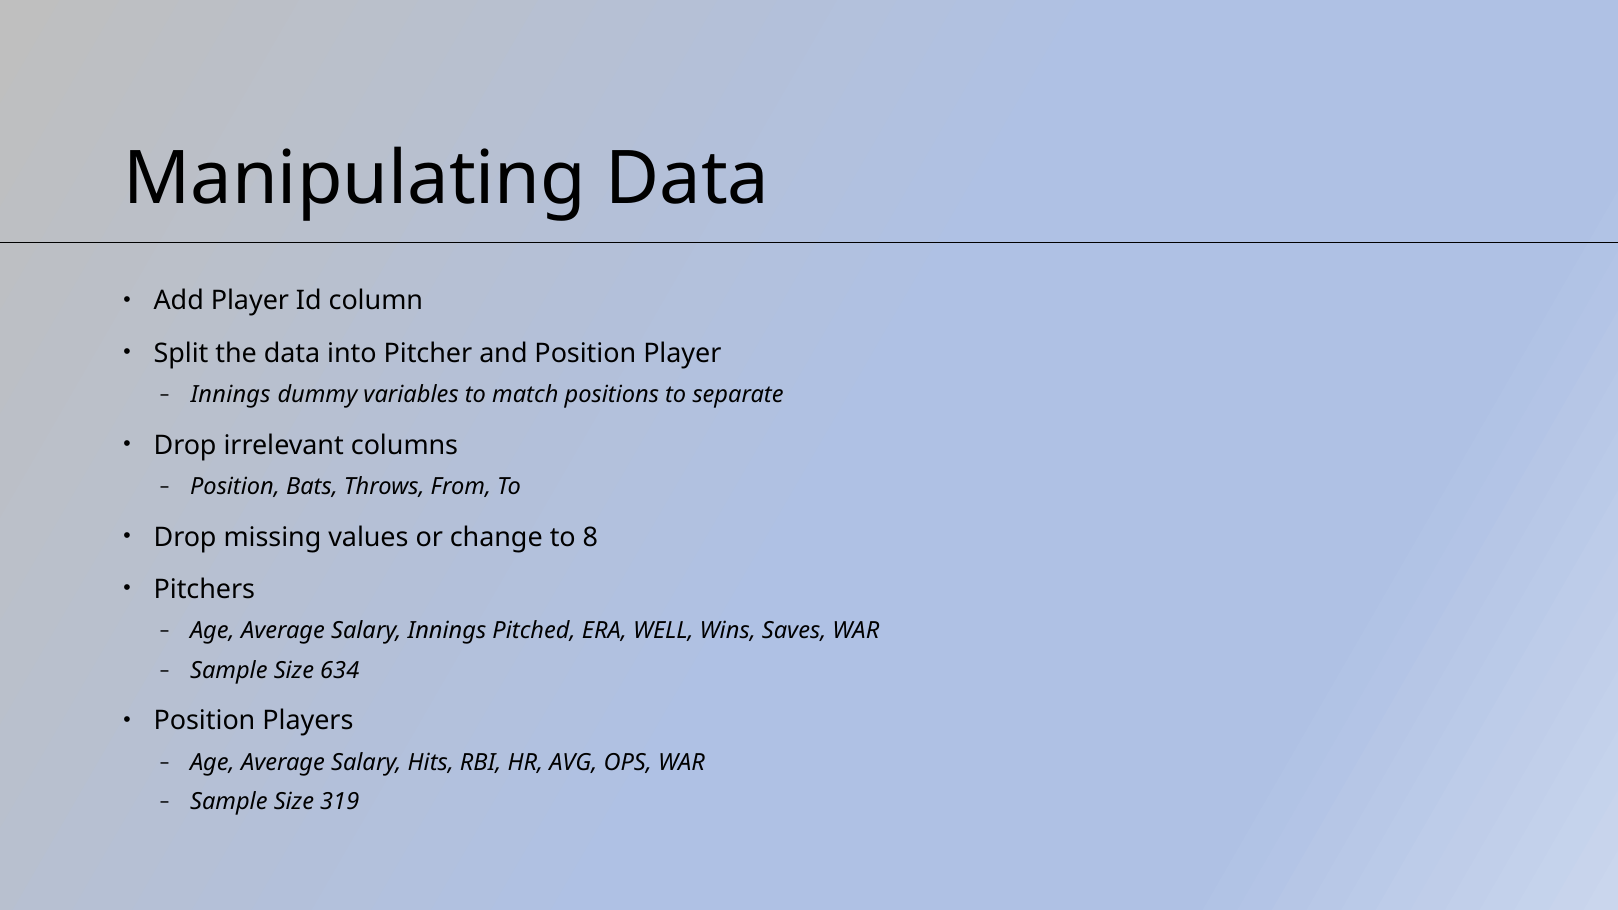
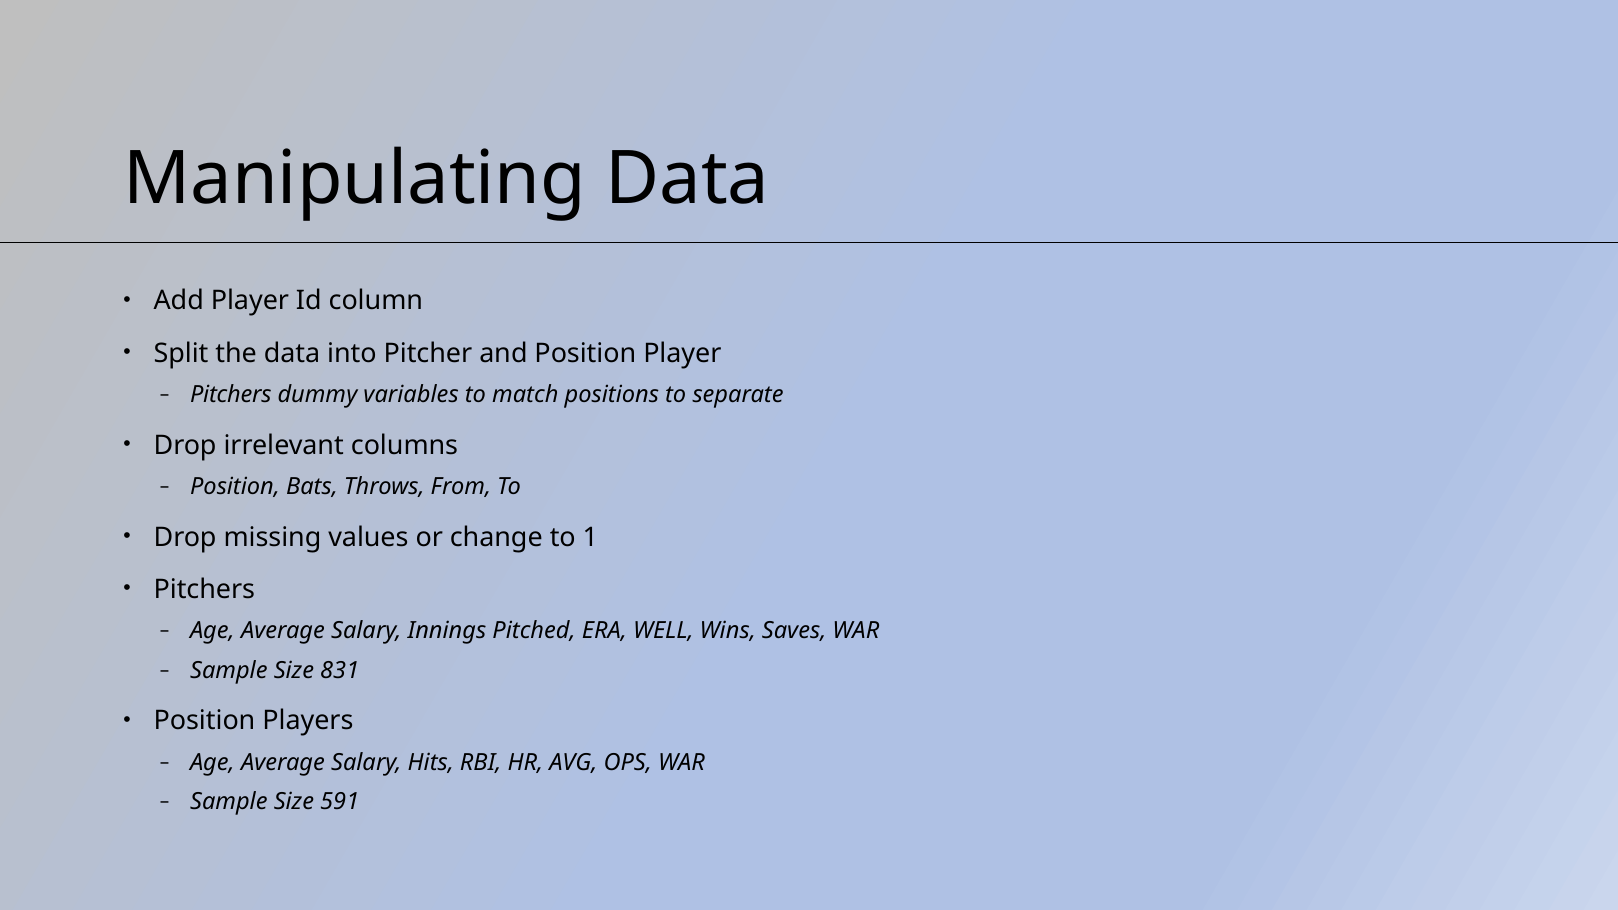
Innings at (231, 395): Innings -> Pitchers
8: 8 -> 1
634: 634 -> 831
319: 319 -> 591
